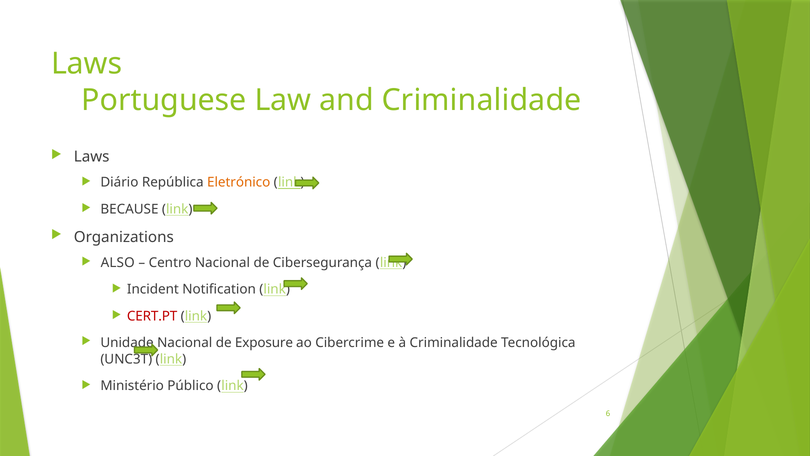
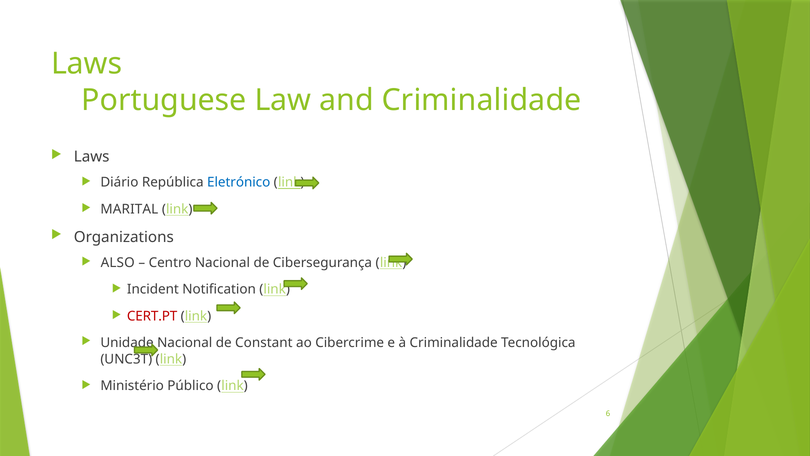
Eletrónico colour: orange -> blue
BECAUSE: BECAUSE -> MARITAL
Exposure: Exposure -> Constant
